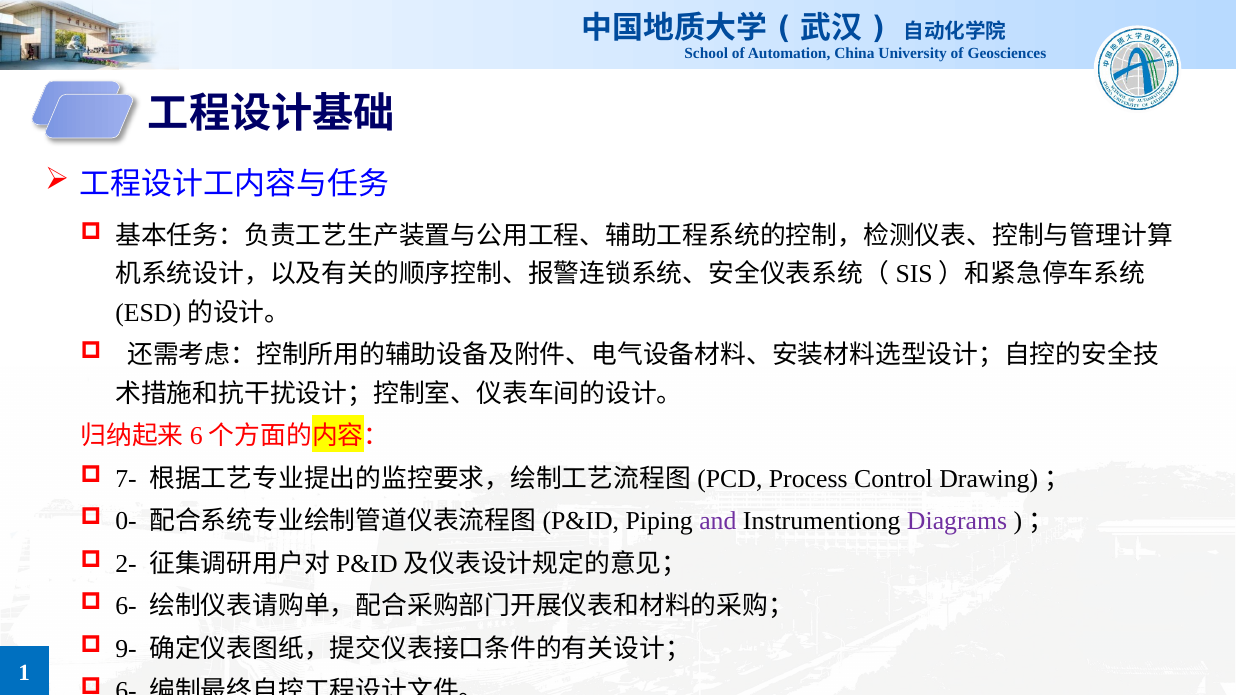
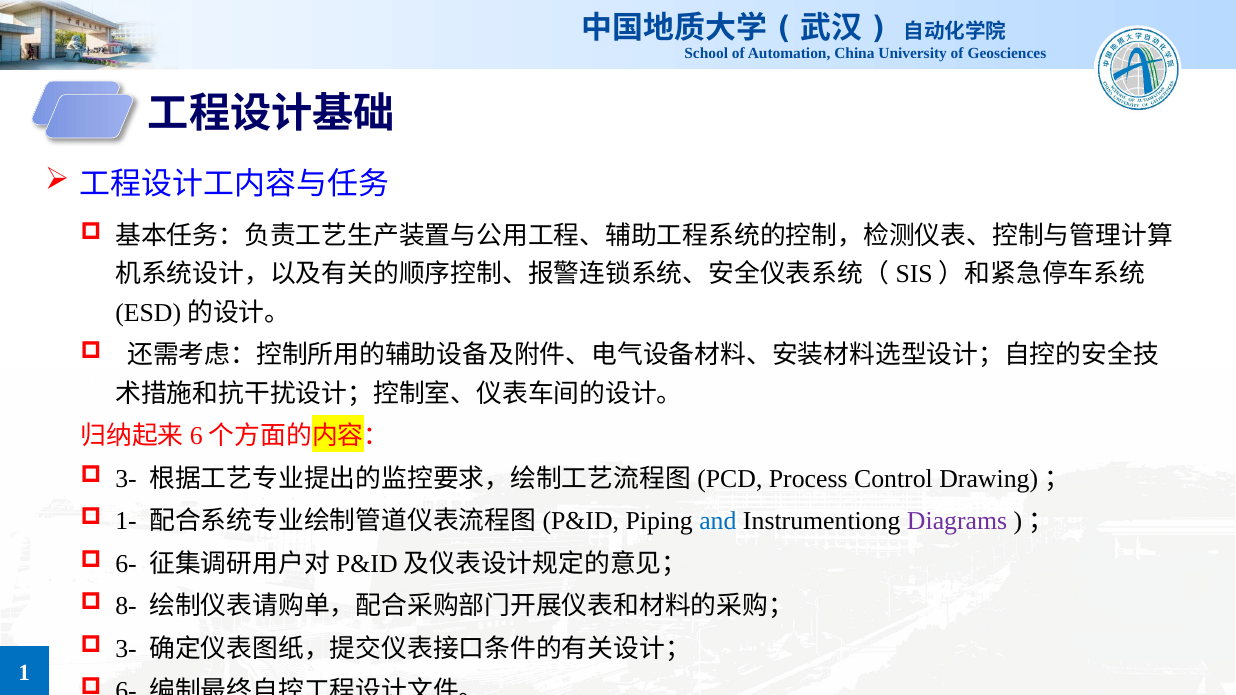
7- at (126, 479): 7- -> 3-
0-: 0- -> 1-
and colour: purple -> blue
2- at (126, 564): 2- -> 6-
6- at (126, 606): 6- -> 8-
9- at (126, 649): 9- -> 3-
